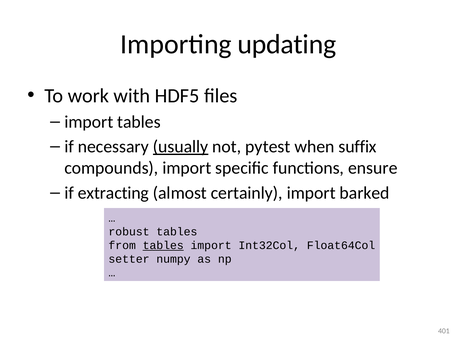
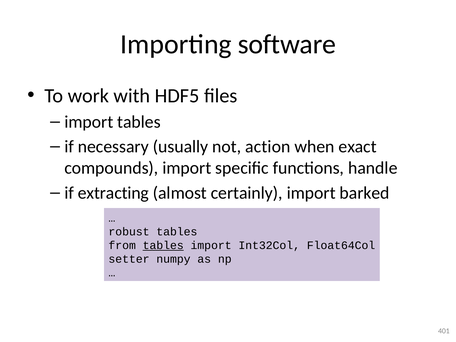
updating: updating -> software
usually underline: present -> none
pytest: pytest -> action
suffix: suffix -> exact
ensure: ensure -> handle
